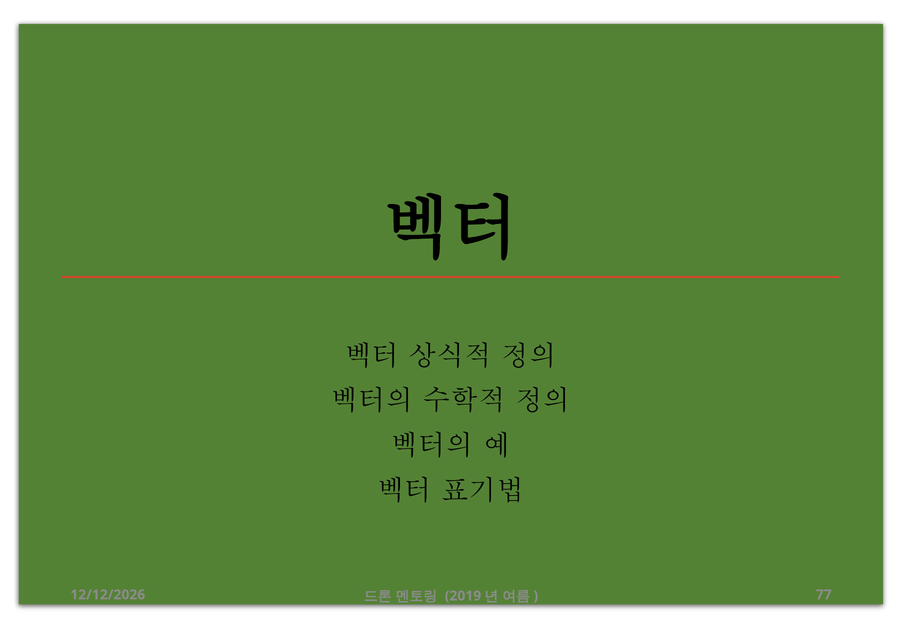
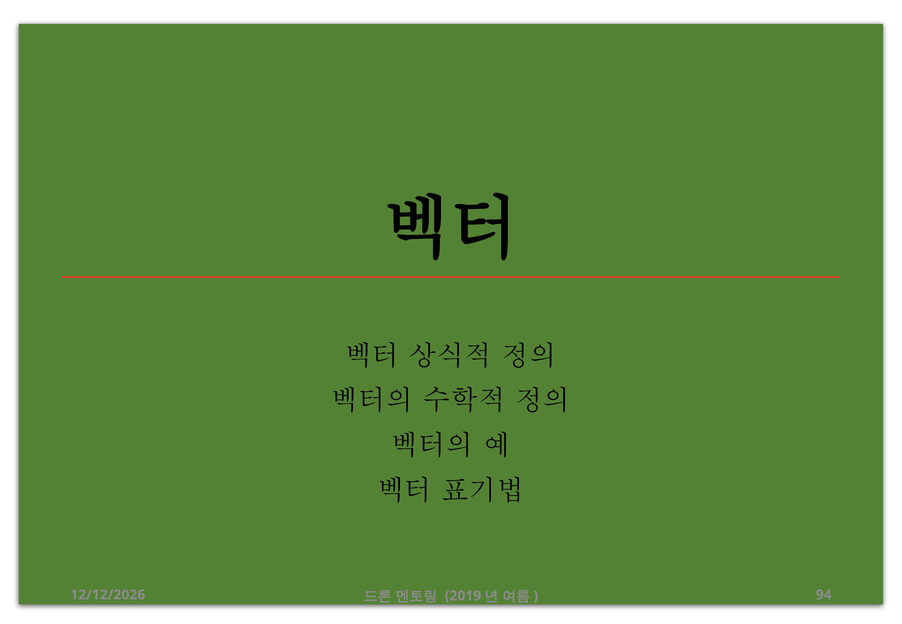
77: 77 -> 94
